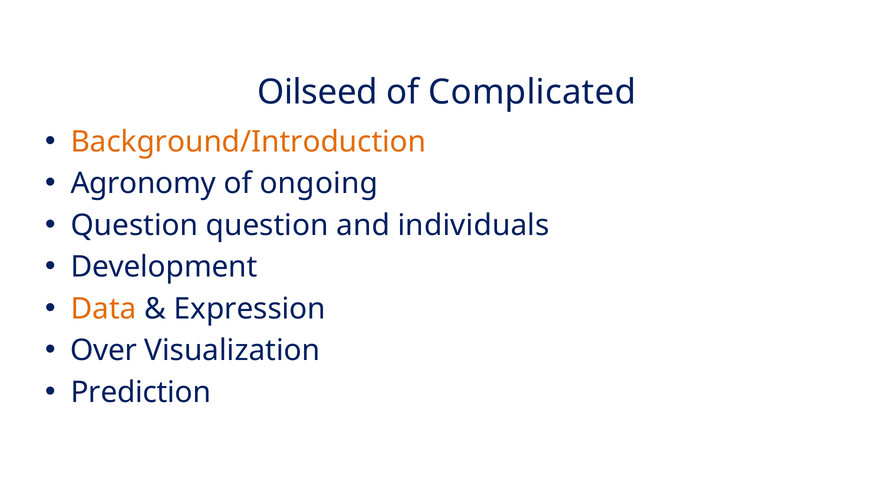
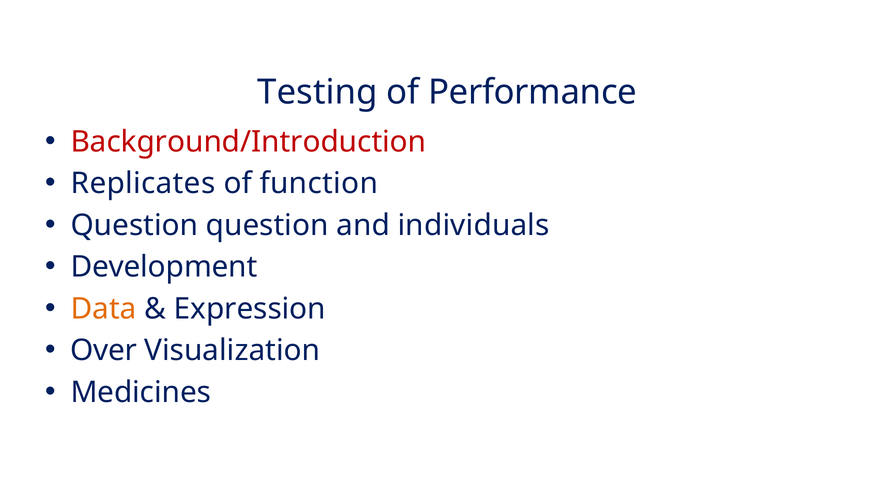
Oilseed: Oilseed -> Testing
Complicated: Complicated -> Performance
Background/Introduction colour: orange -> red
Agronomy: Agronomy -> Replicates
ongoing: ongoing -> function
Prediction: Prediction -> Medicines
